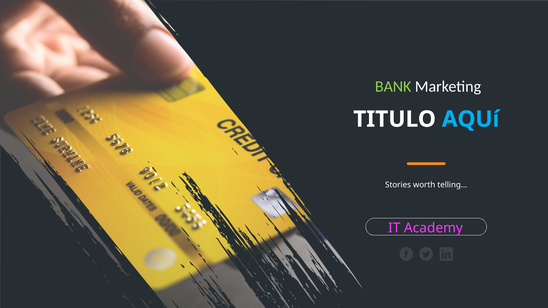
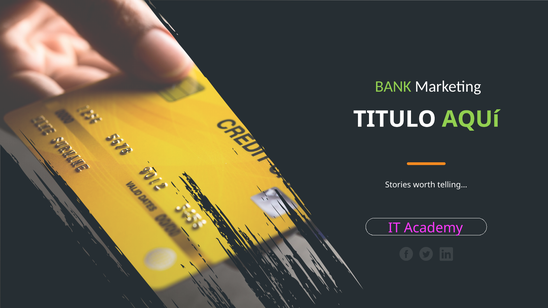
AQUí colour: light blue -> light green
